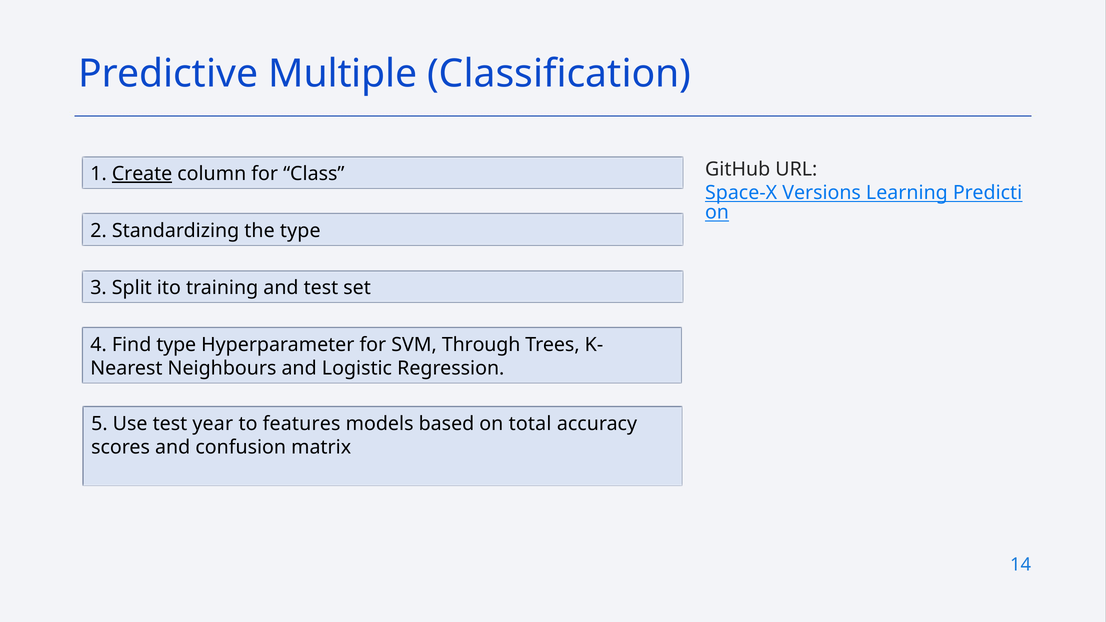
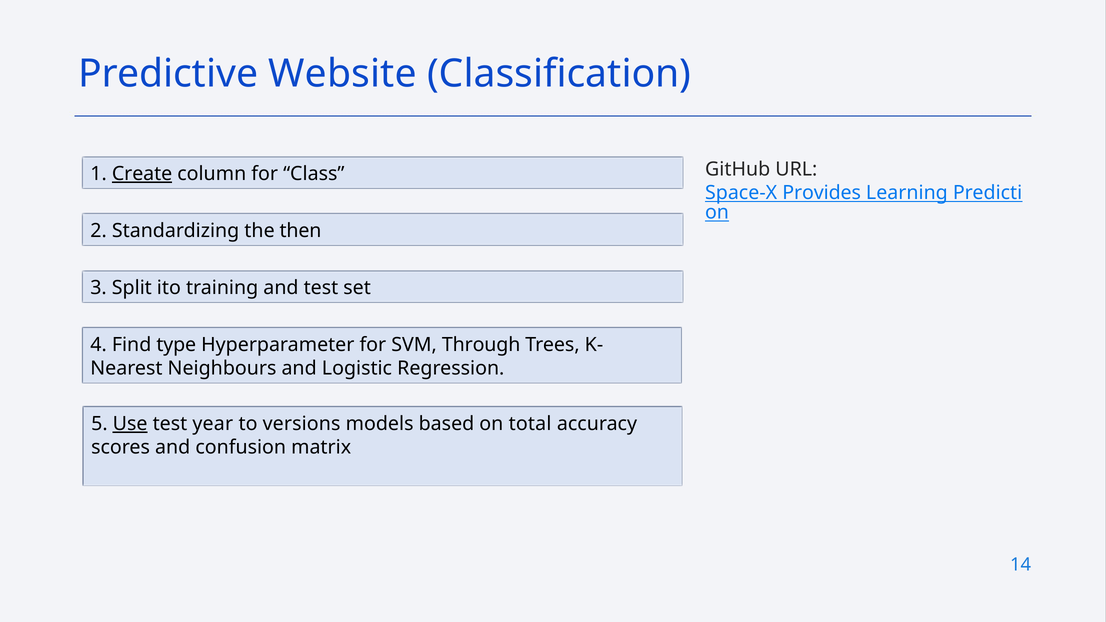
Multiple: Multiple -> Website
Versions: Versions -> Provides
the type: type -> then
Use underline: none -> present
features: features -> versions
